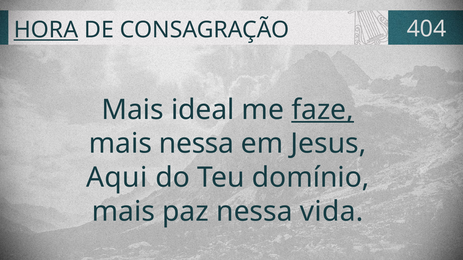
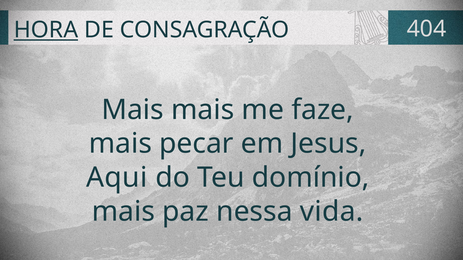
Mais ideal: ideal -> mais
faze underline: present -> none
mais nessa: nessa -> pecar
